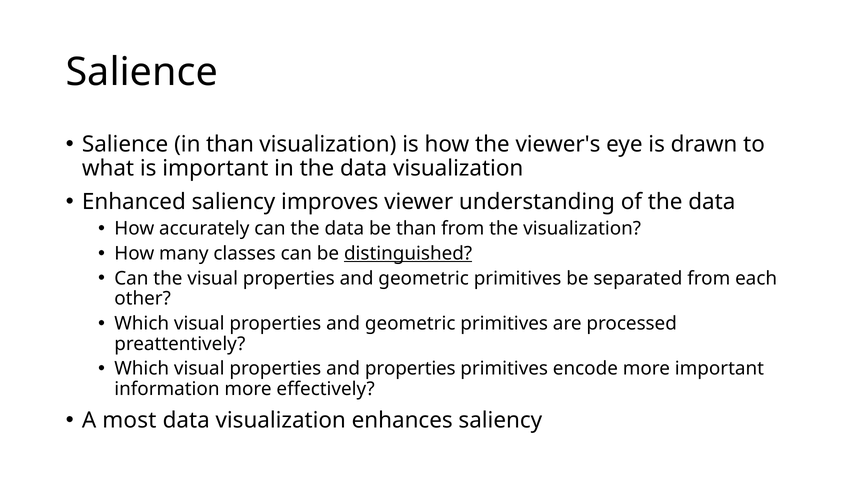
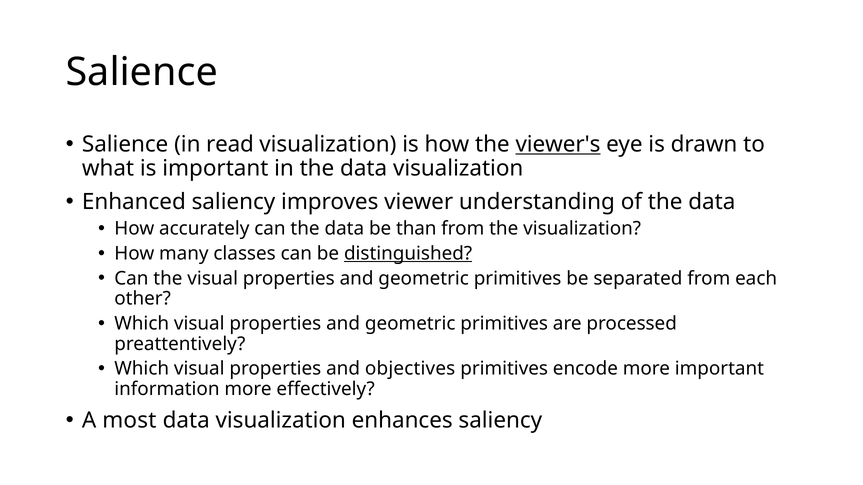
in than: than -> read
viewer's underline: none -> present
and properties: properties -> objectives
